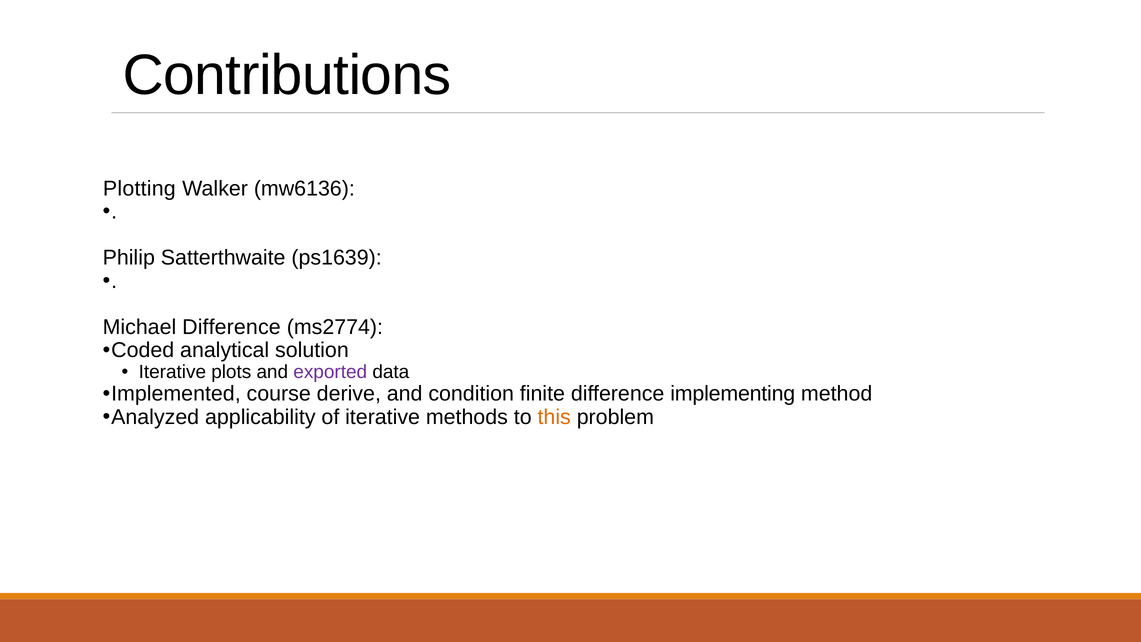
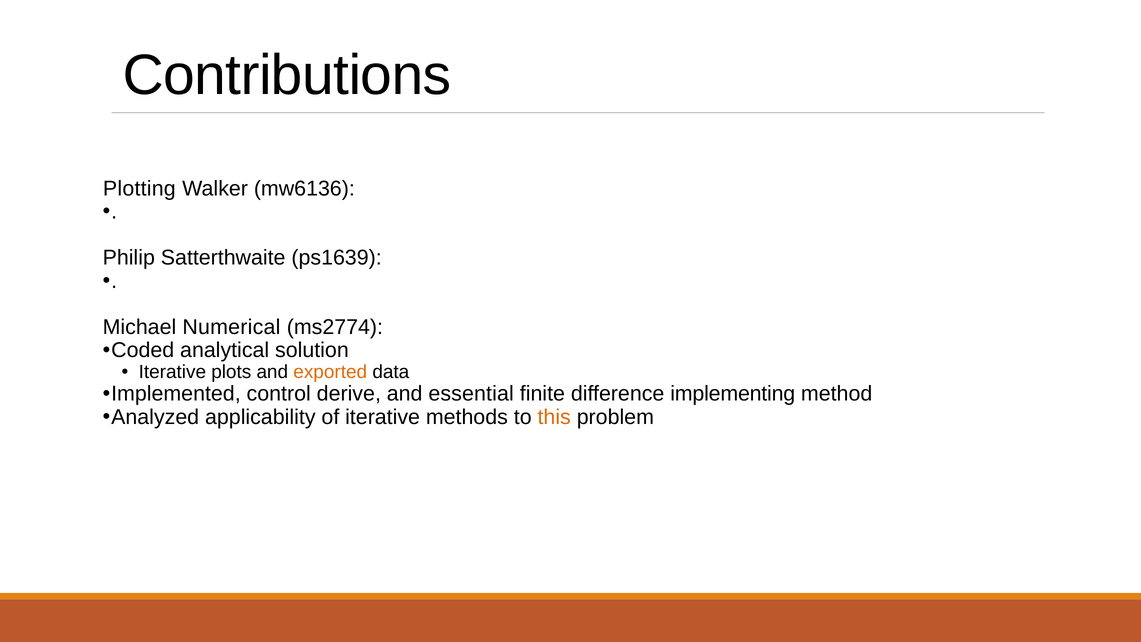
Michael Difference: Difference -> Numerical
exported colour: purple -> orange
course: course -> control
condition: condition -> essential
